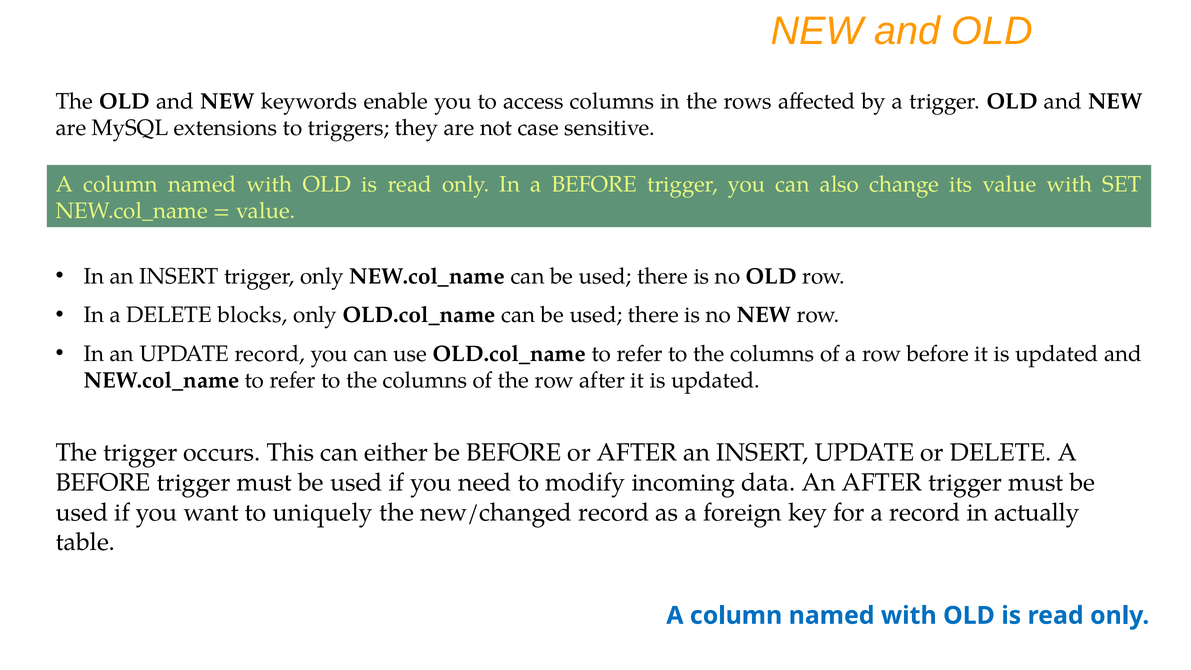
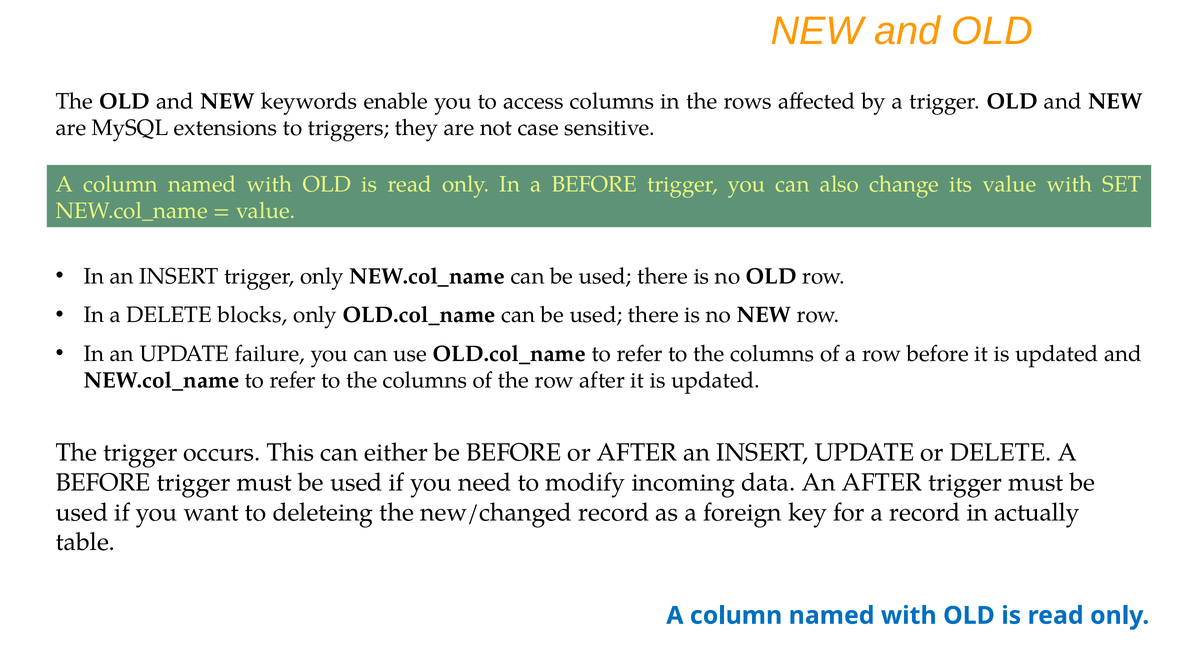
UPDATE record: record -> failure
uniquely: uniquely -> deleteing
